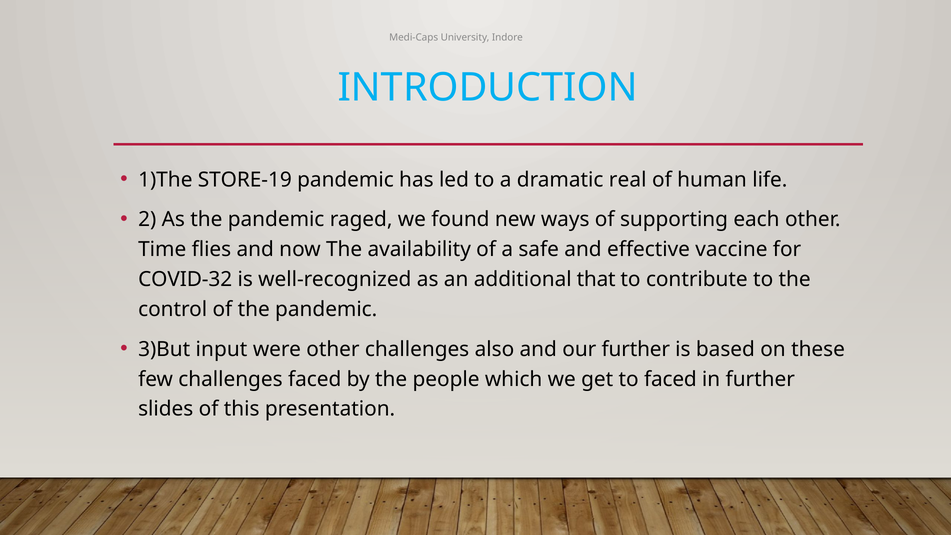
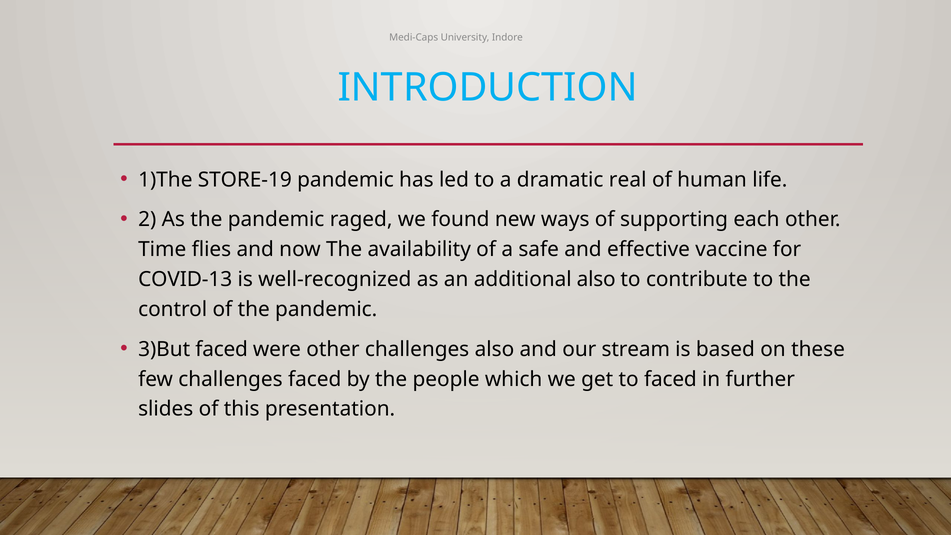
COVID-32: COVID-32 -> COVID-13
additional that: that -> also
3)But input: input -> faced
our further: further -> stream
